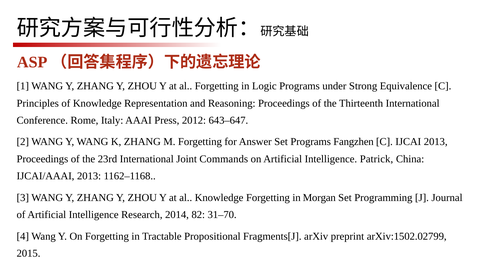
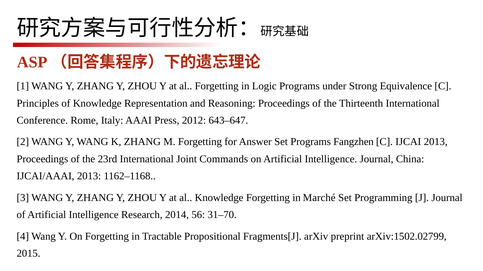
Intelligence Patrick: Patrick -> Journal
Morgan: Morgan -> Marché
82: 82 -> 56
